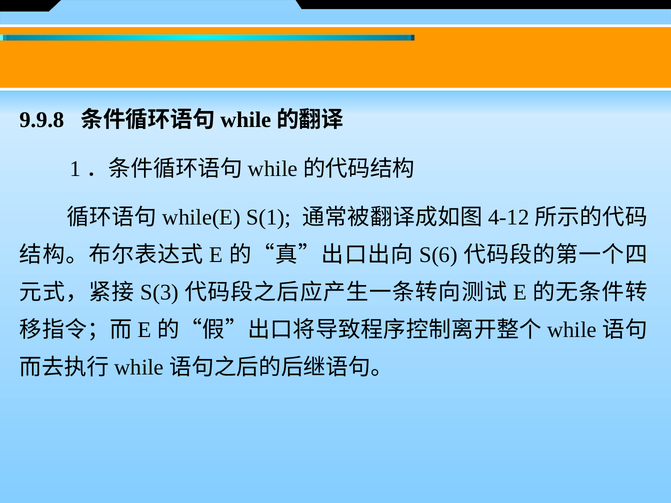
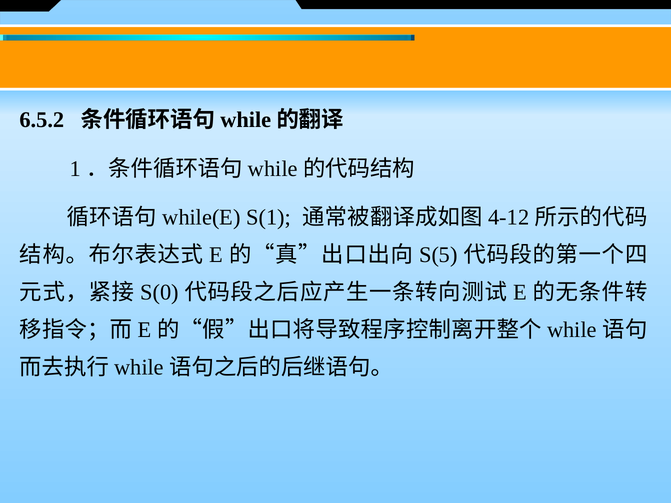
9.9.8: 9.9.8 -> 6.5.2
S(6: S(6 -> S(5
S(3: S(3 -> S(0
